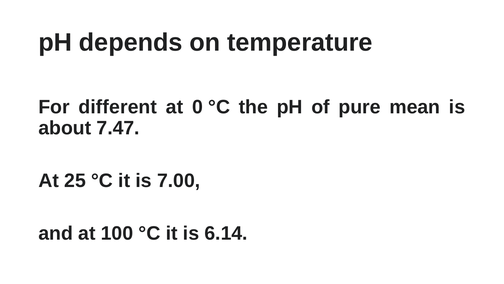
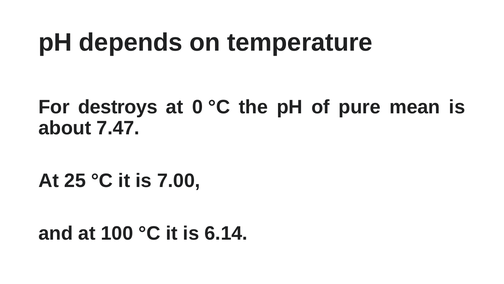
different: different -> destroys
